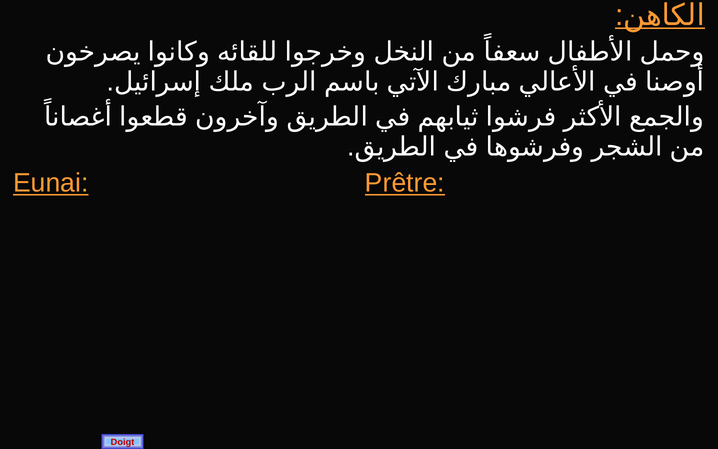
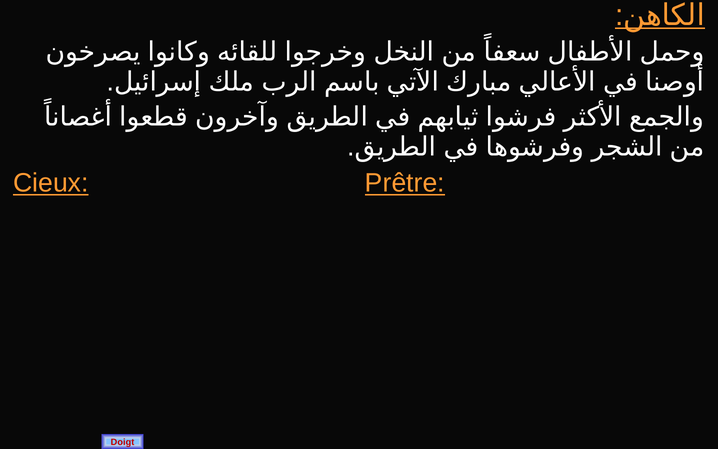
Eunai: Eunai -> Cieux
